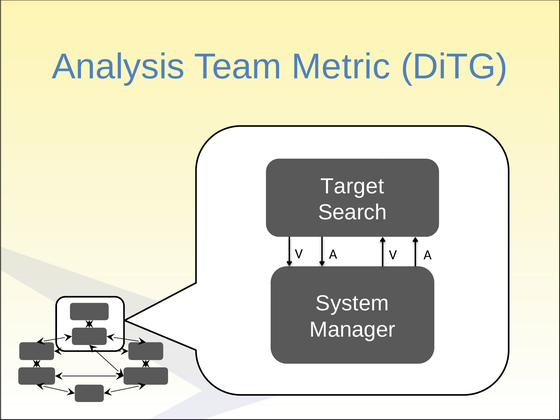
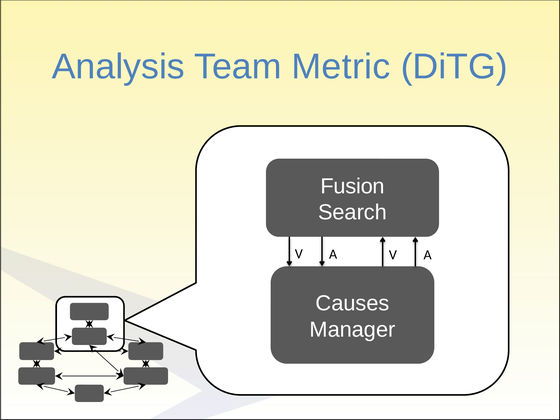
Target: Target -> Fusion
System: System -> Causes
